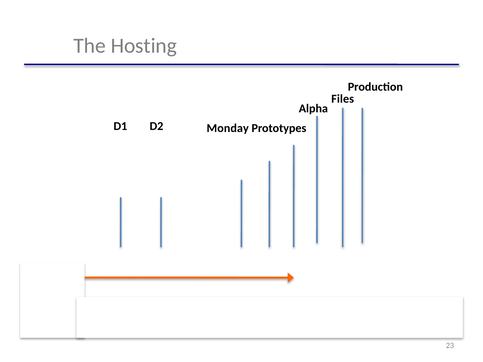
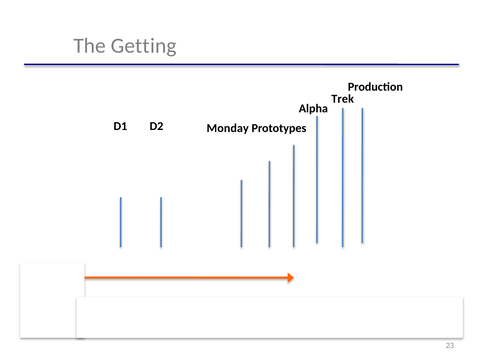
Hosting: Hosting -> Getting
Files: Files -> Trek
